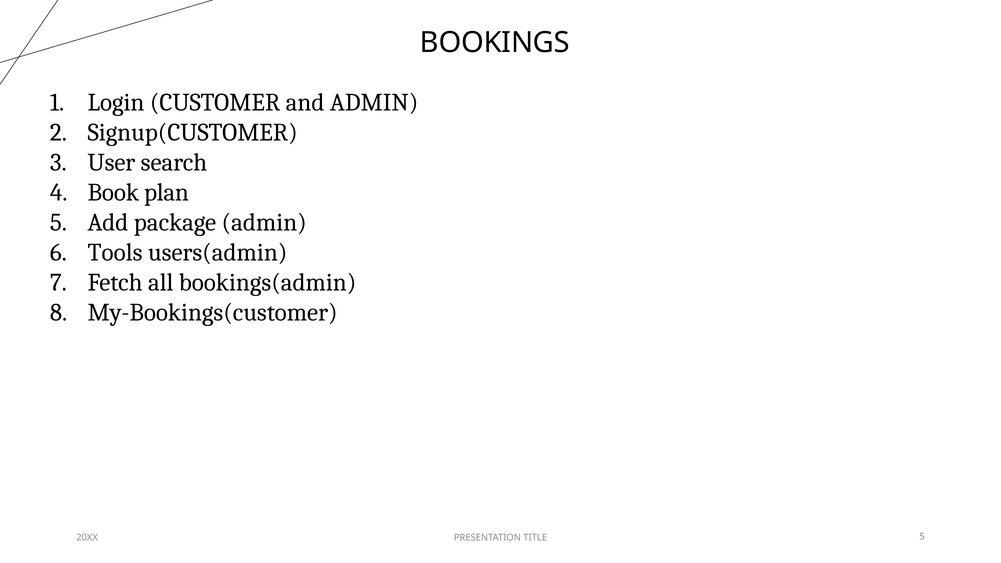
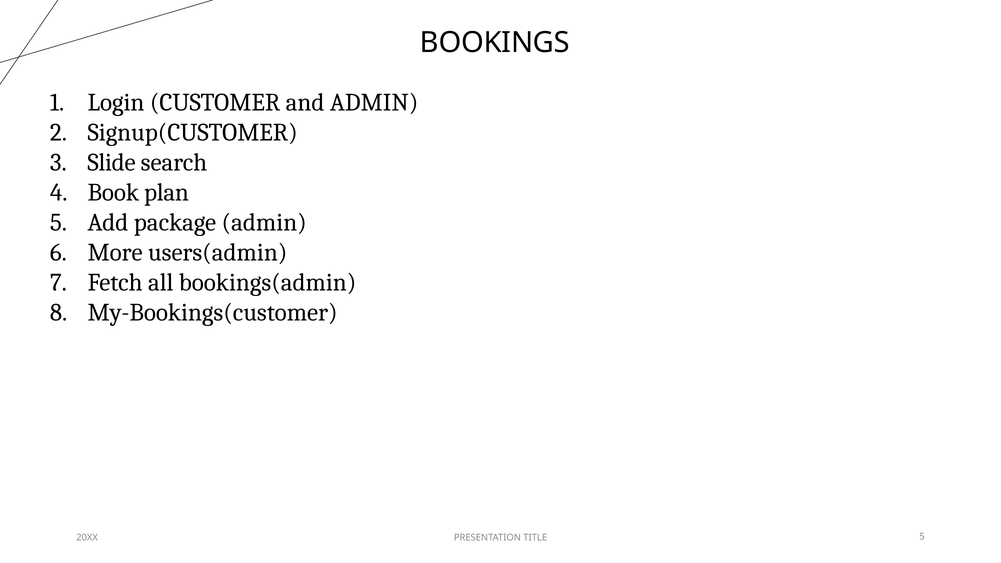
User: User -> Slide
Tools: Tools -> More
